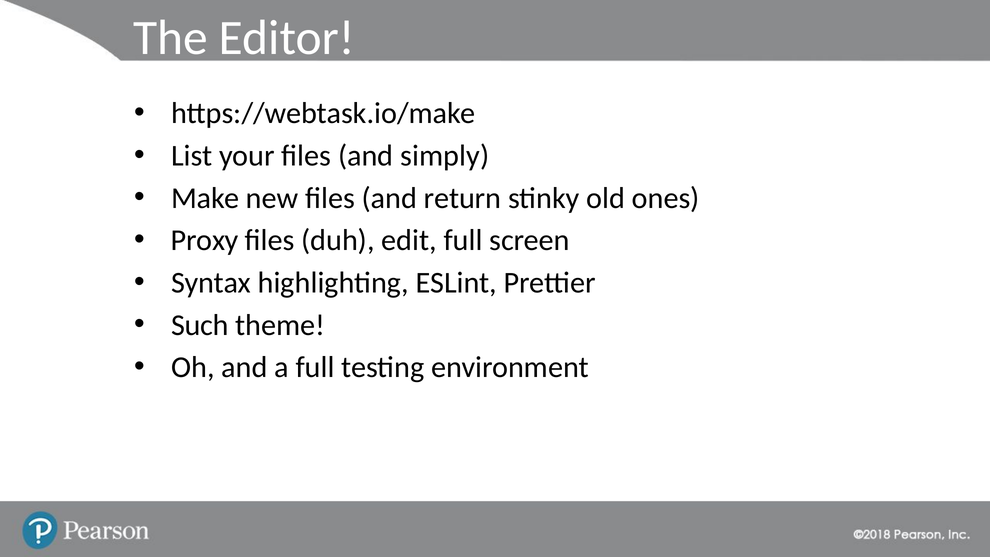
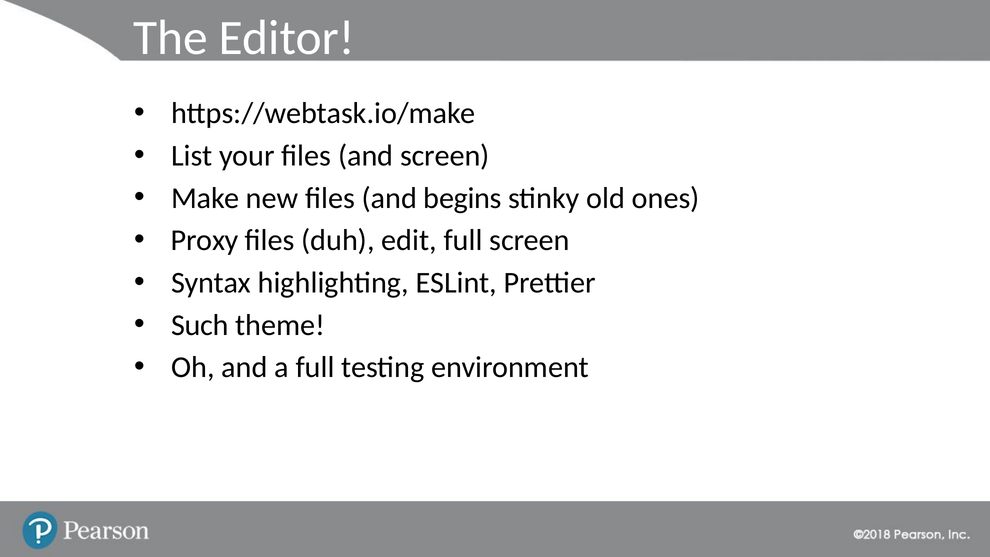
and simply: simply -> screen
return: return -> begins
